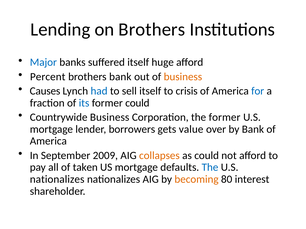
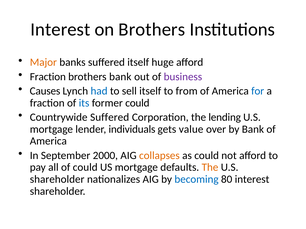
Lending at (60, 30): Lending -> Interest
Major colour: blue -> orange
Percent at (48, 77): Percent -> Fraction
business at (183, 77) colour: orange -> purple
crisis: crisis -> from
Countrywide Business: Business -> Suffered
the former: former -> lending
borrowers: borrowers -> individuals
2009: 2009 -> 2000
of taken: taken -> could
The at (210, 168) colour: blue -> orange
nationalizes at (57, 180): nationalizes -> shareholder
becoming colour: orange -> blue
